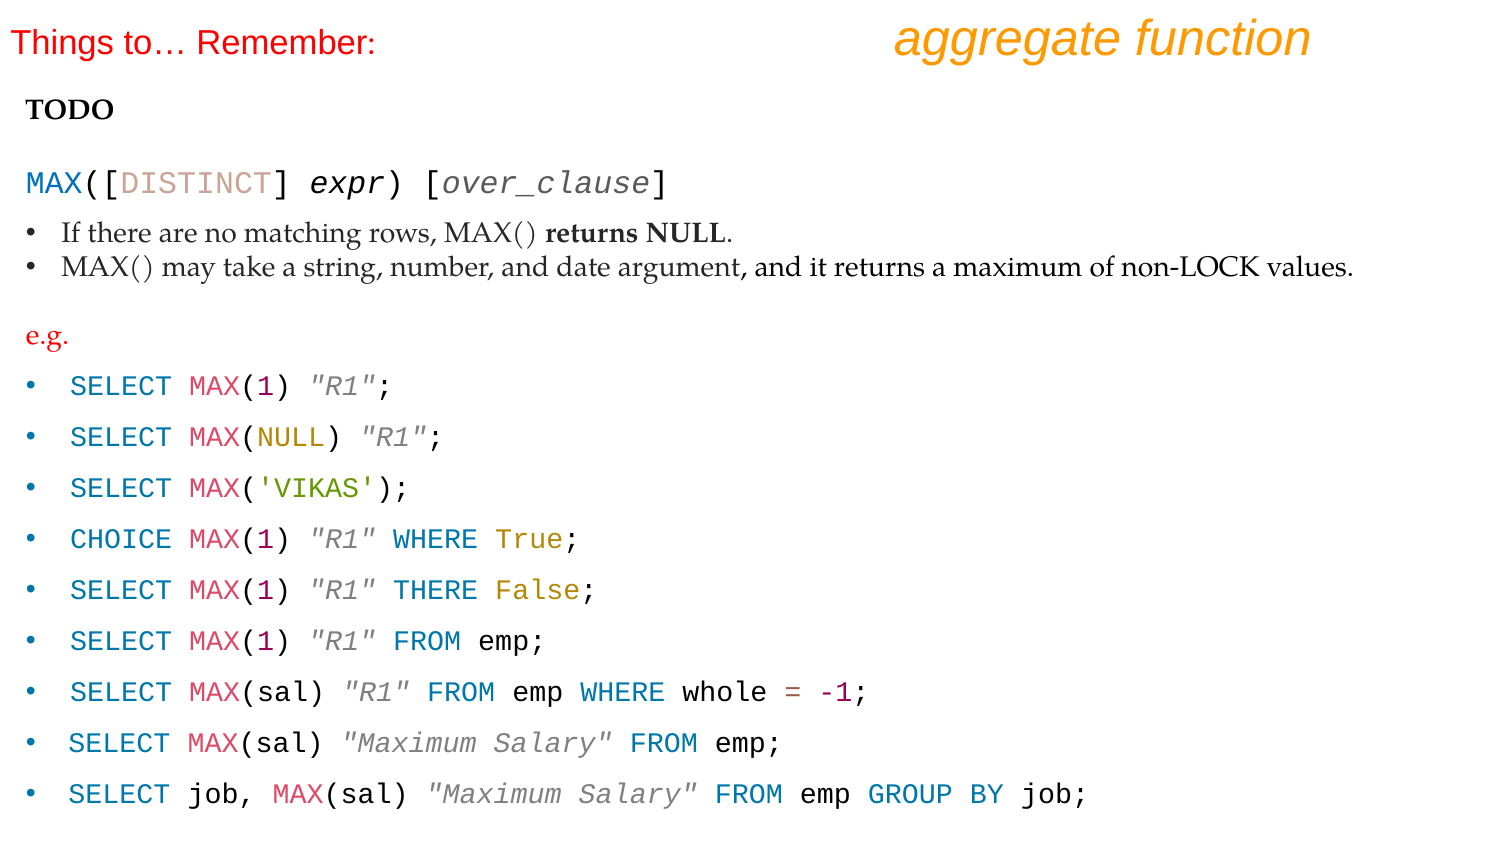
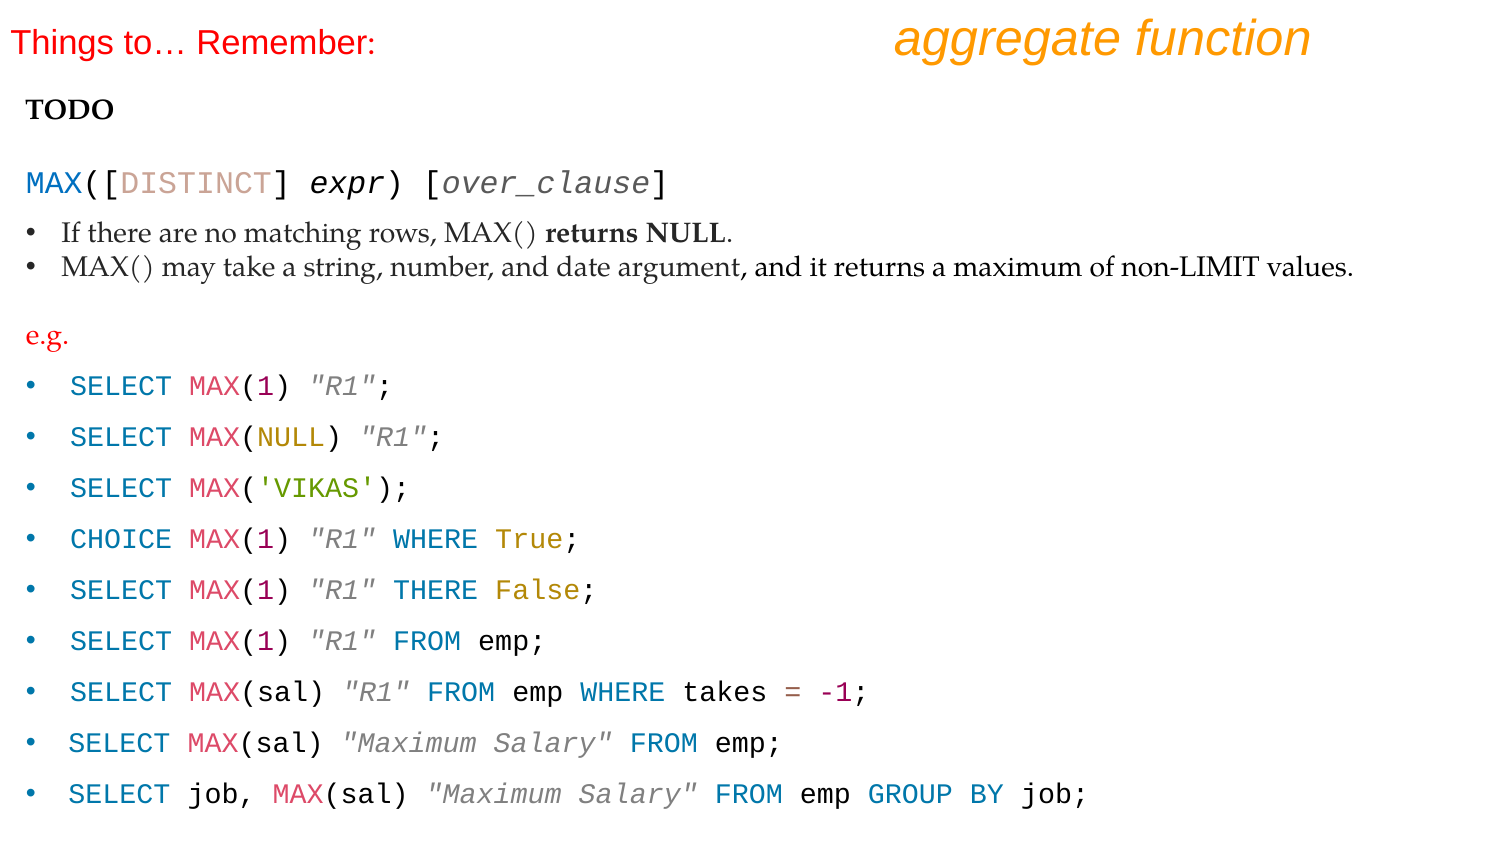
non-LOCK: non-LOCK -> non-LIMIT
whole: whole -> takes
